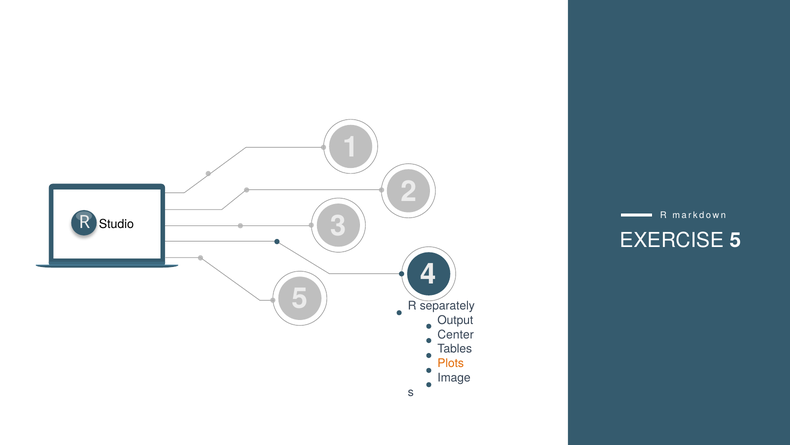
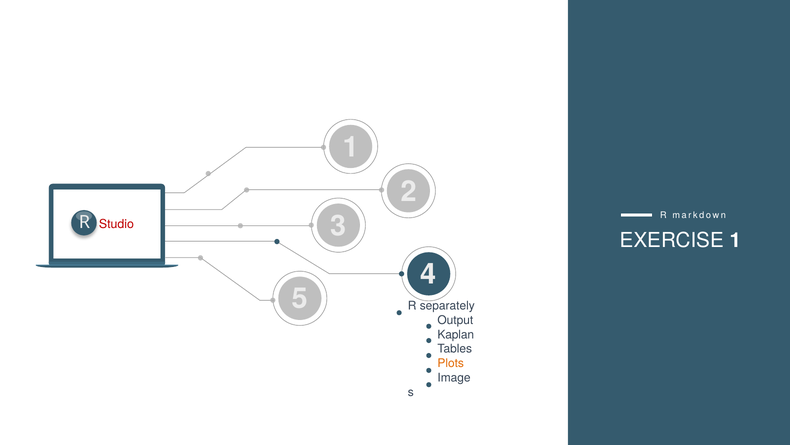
Studio colour: black -> red
EXERCISE 5: 5 -> 1
Center: Center -> Kaplan
